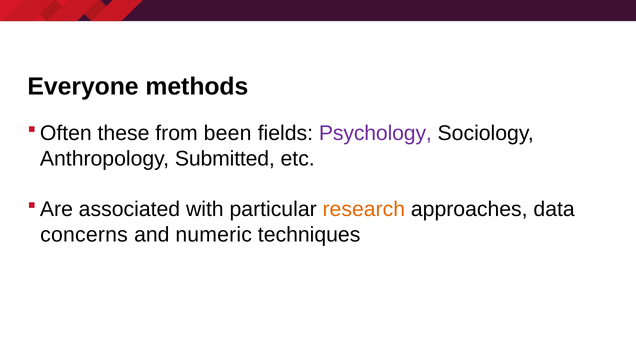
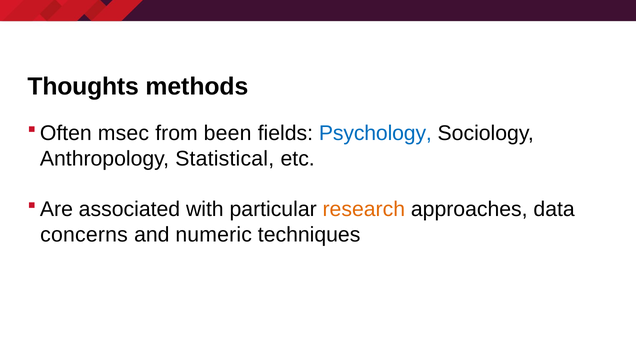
Everyone: Everyone -> Thoughts
these: these -> msec
Psychology colour: purple -> blue
Submitted: Submitted -> Statistical
